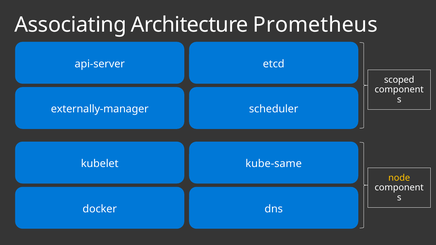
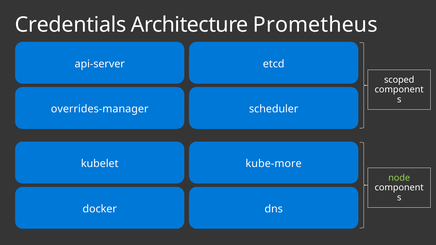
Associating: Associating -> Credentials
externally-manager: externally-manager -> overrides-manager
kube-same: kube-same -> kube-more
node colour: yellow -> light green
